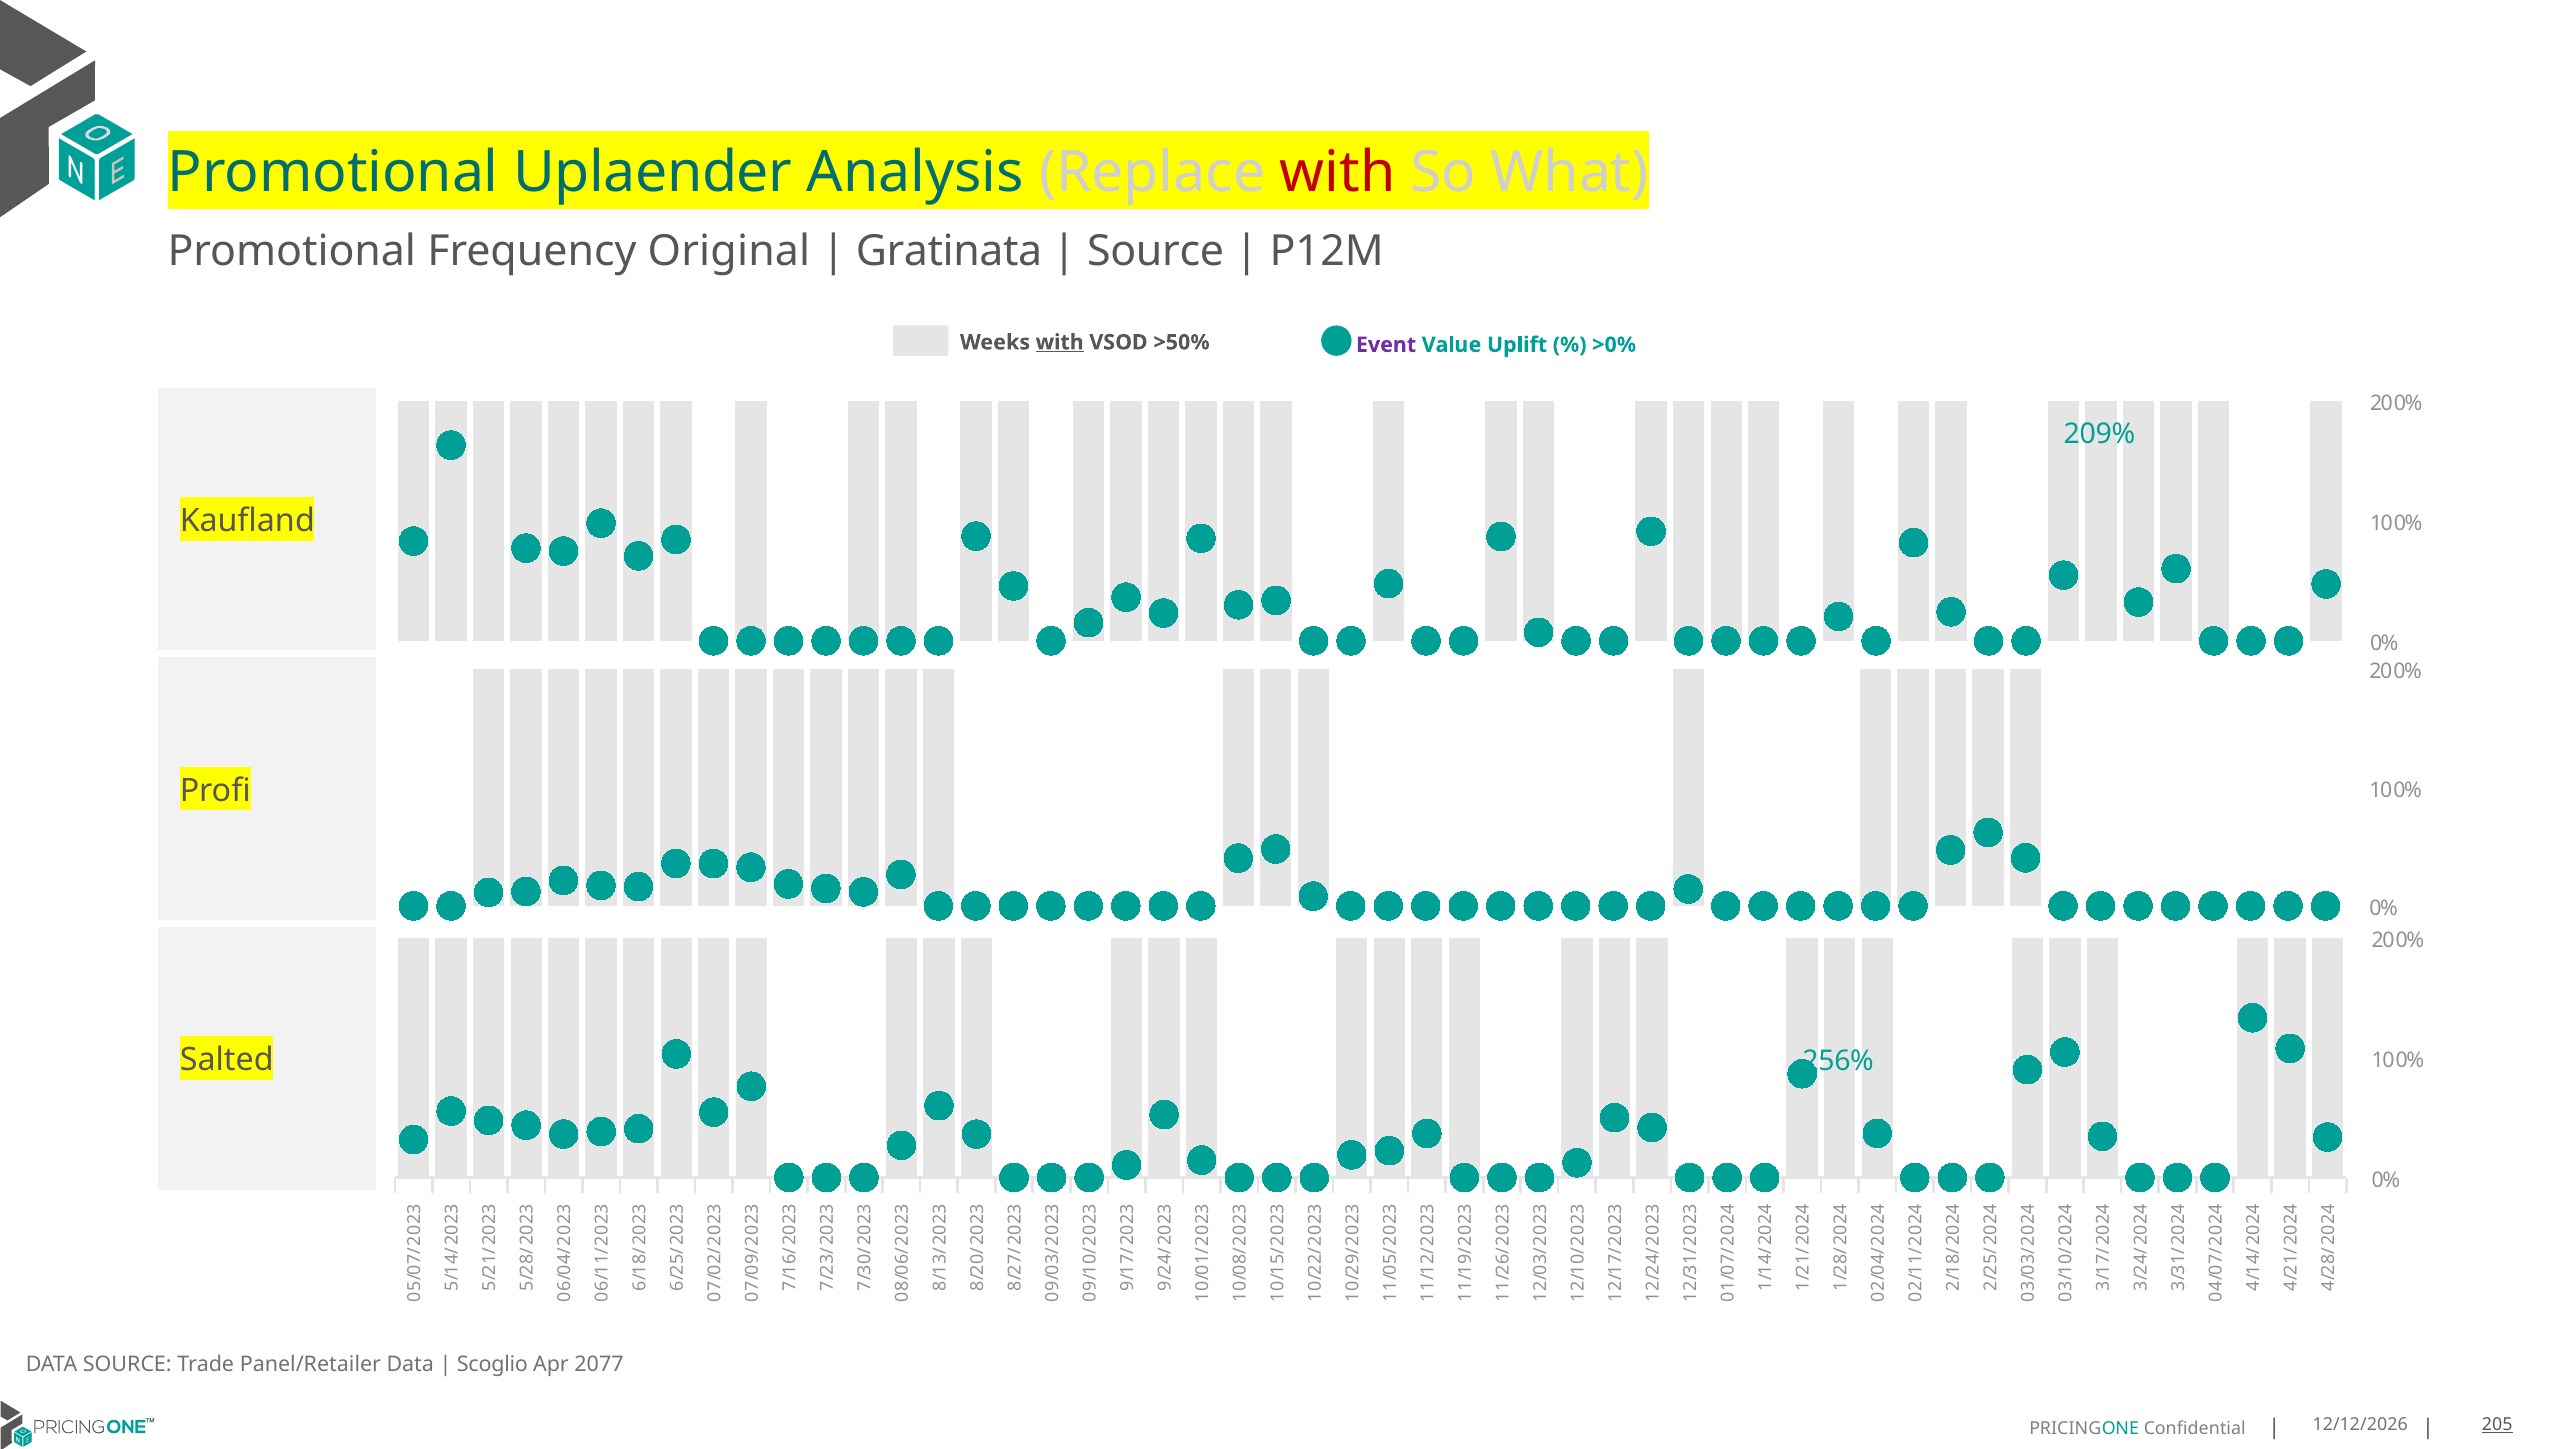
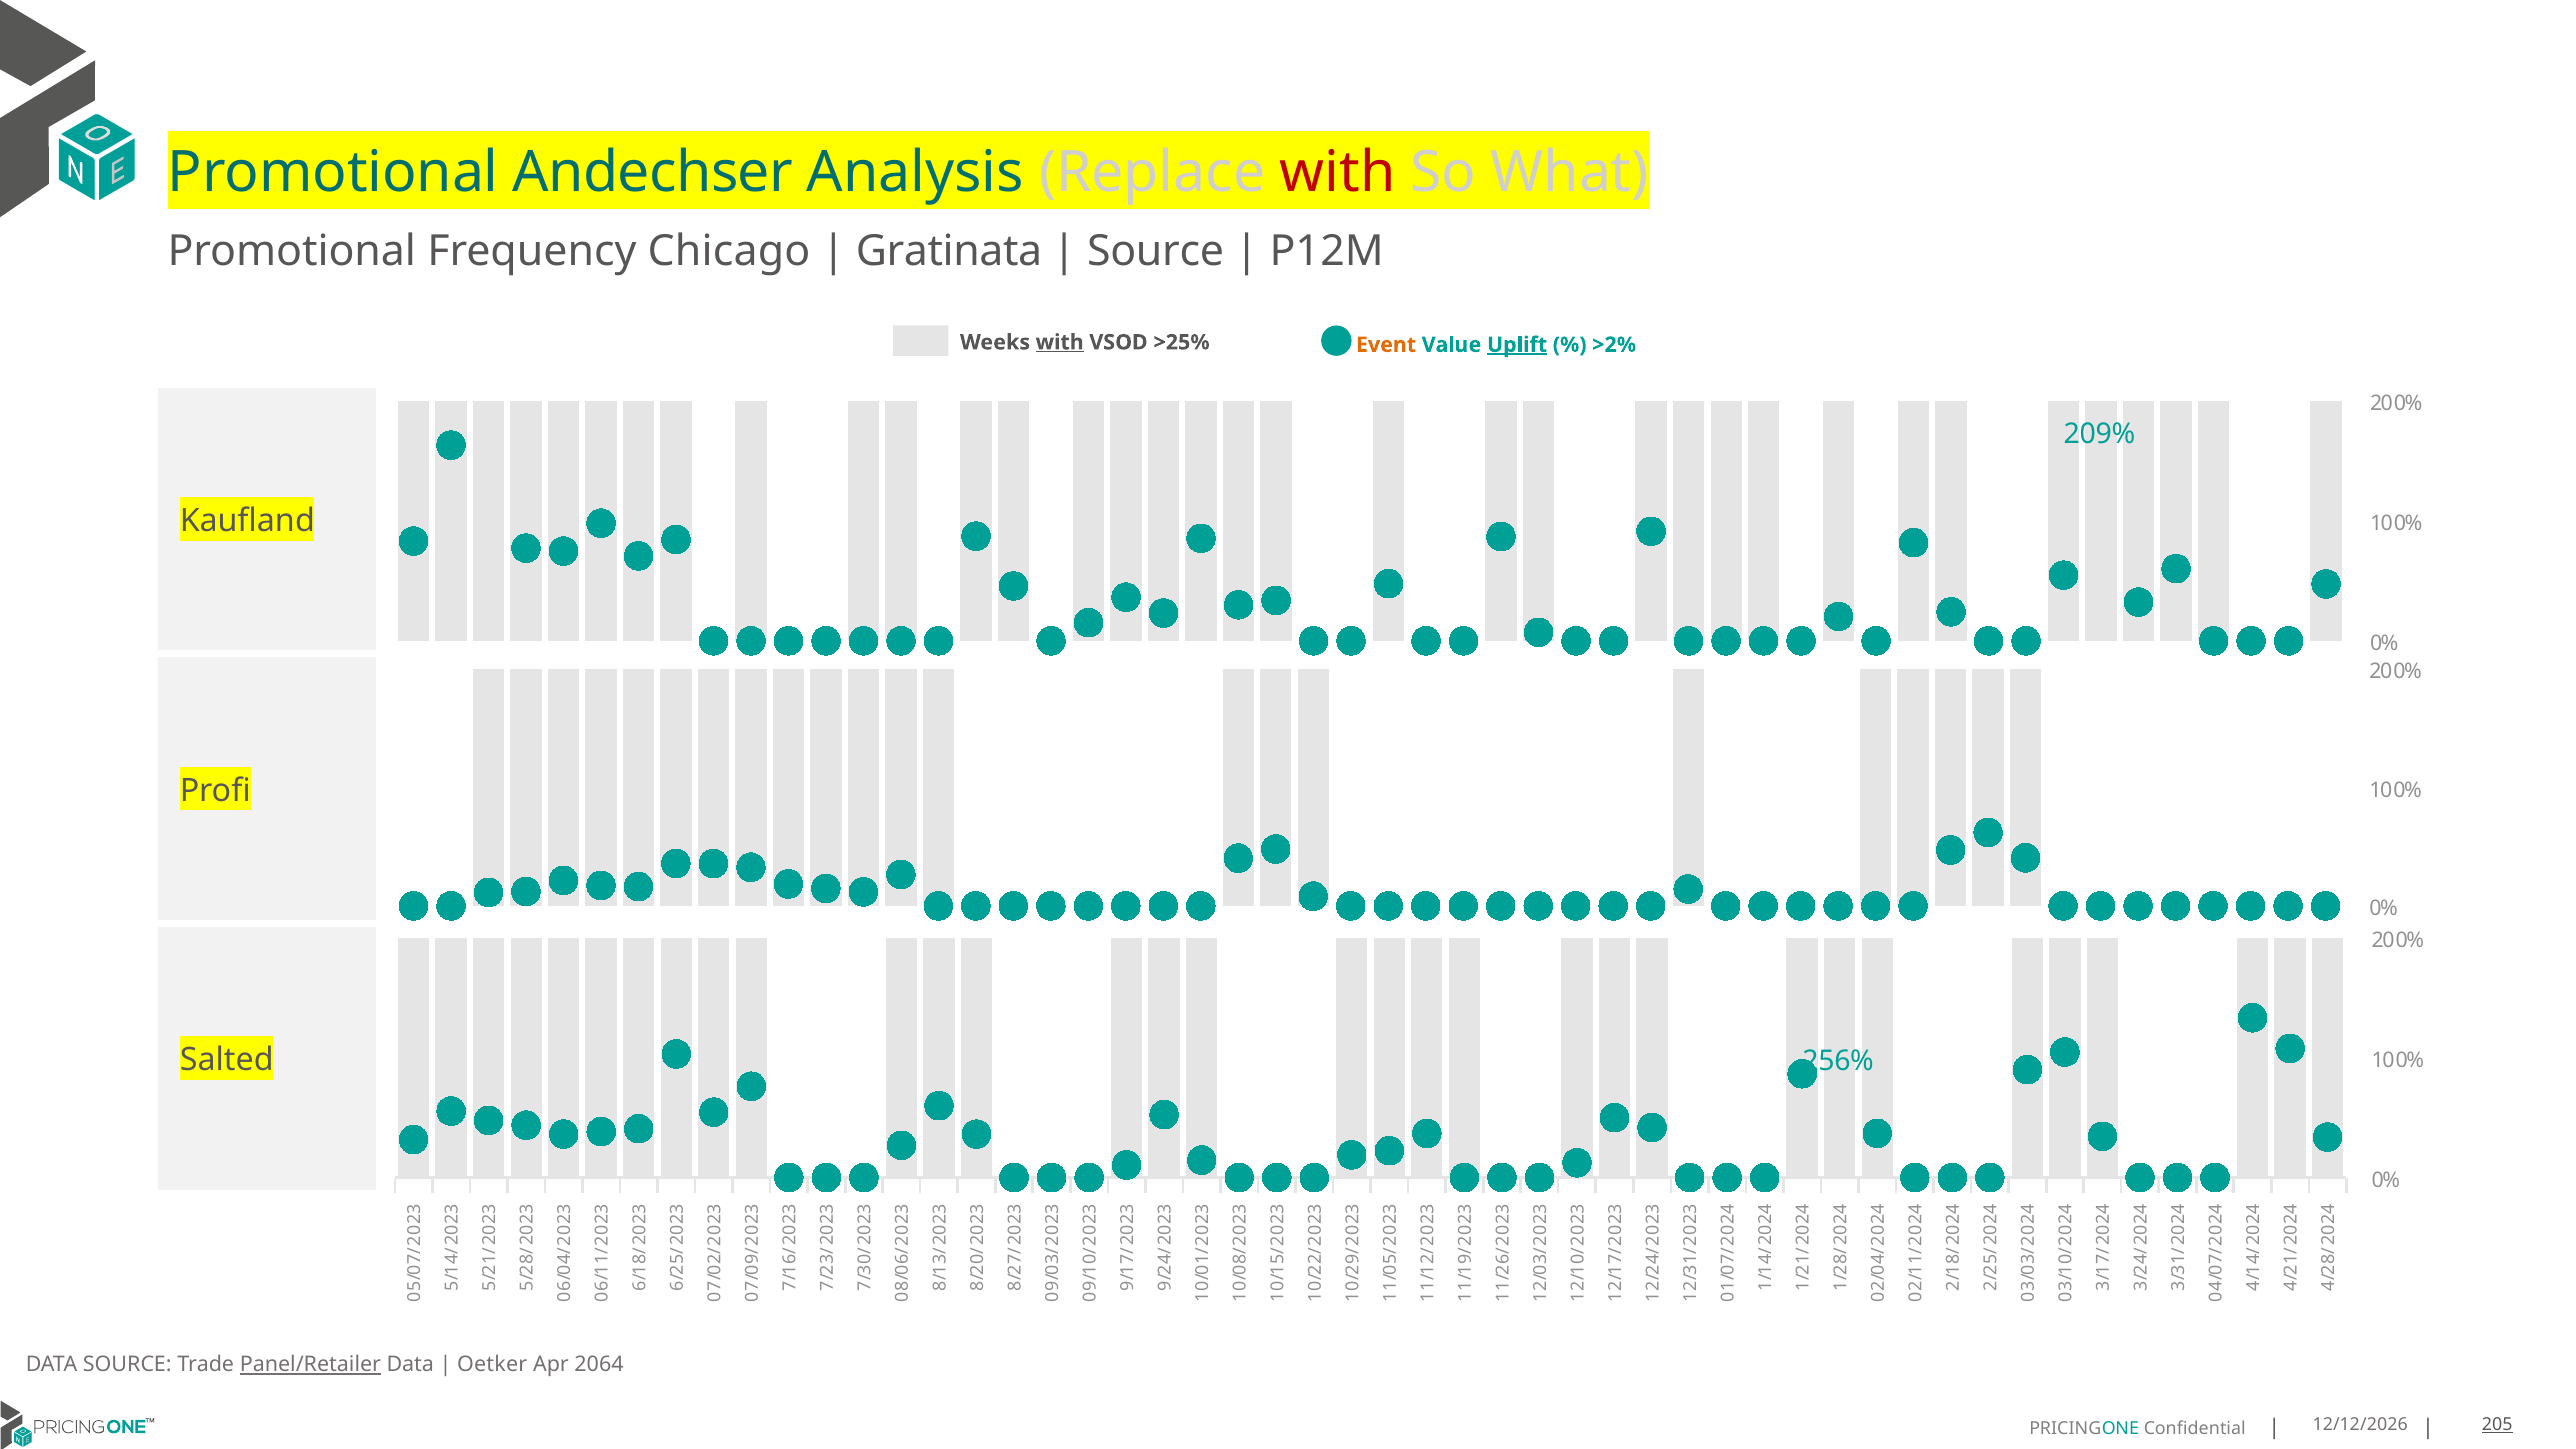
Uplaender: Uplaender -> Andechser
Original: Original -> Chicago
>50%: >50% -> >25%
Event colour: purple -> orange
Uplift underline: none -> present
>0%: >0% -> >2%
Panel/Retailer underline: none -> present
Scoglio: Scoglio -> Oetker
2077: 2077 -> 2064
